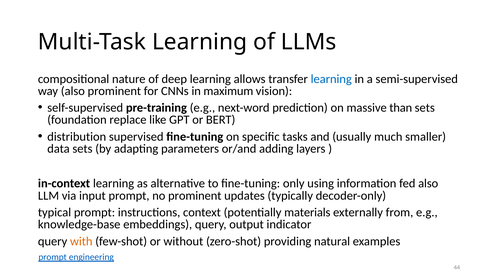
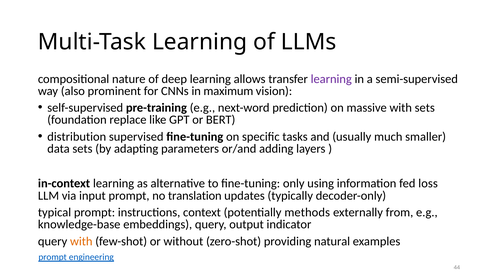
learning at (331, 79) colour: blue -> purple
massive than: than -> with
fed also: also -> loss
no prominent: prominent -> translation
materials: materials -> methods
